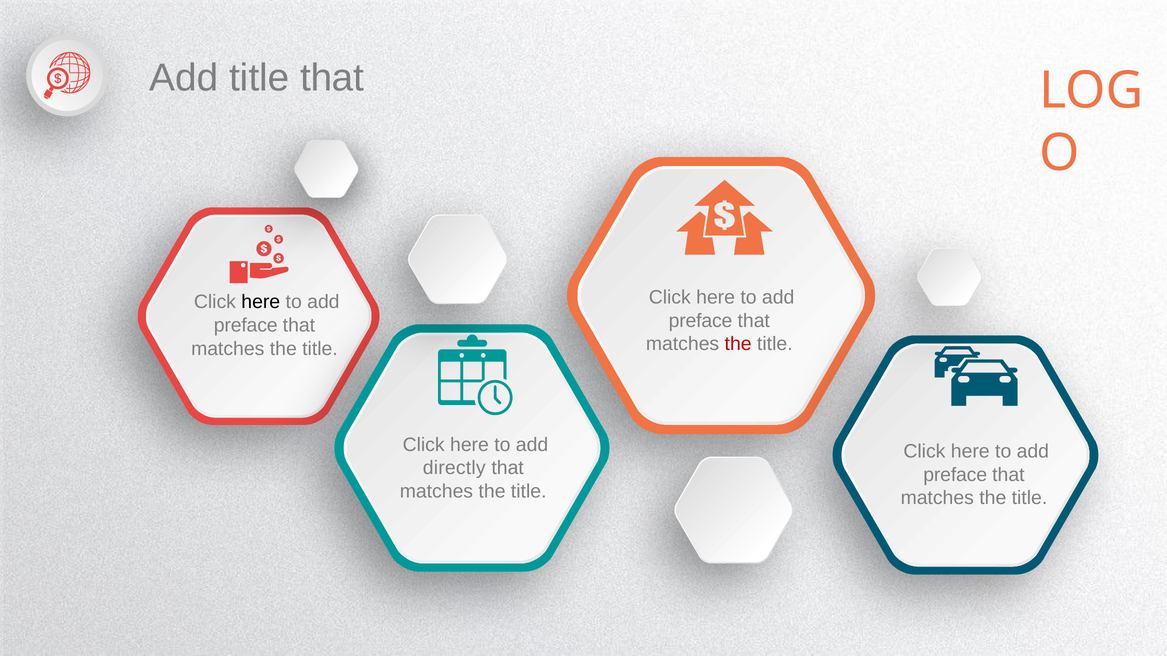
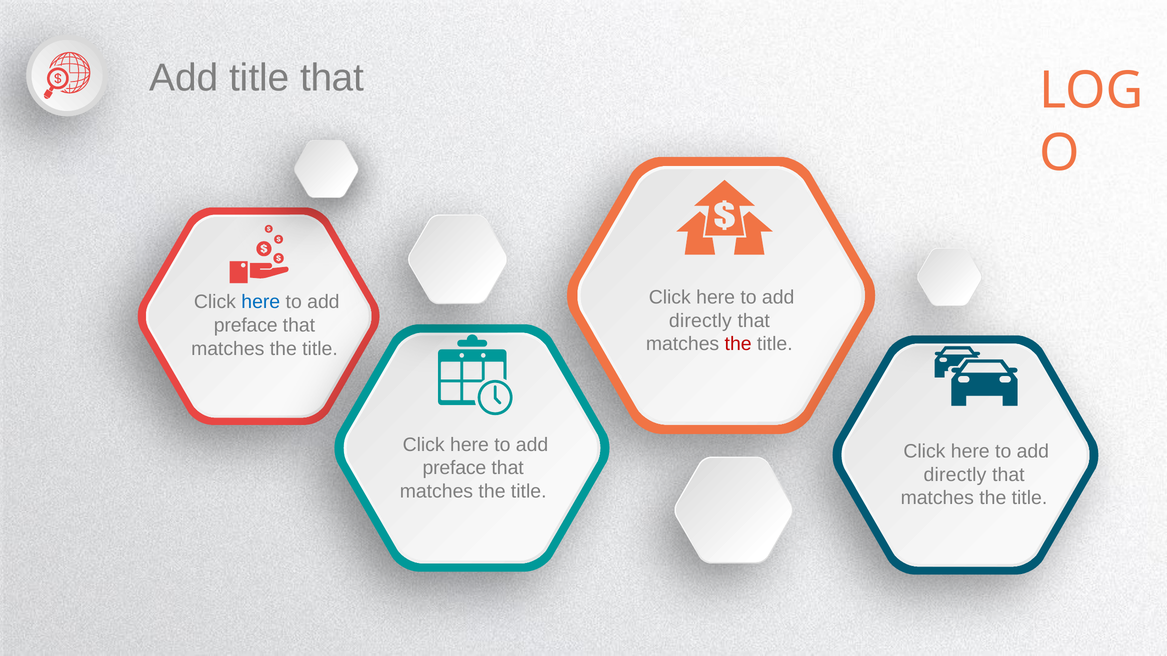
here at (261, 302) colour: black -> blue
preface at (701, 321): preface -> directly
directly at (454, 468): directly -> preface
preface at (955, 475): preface -> directly
